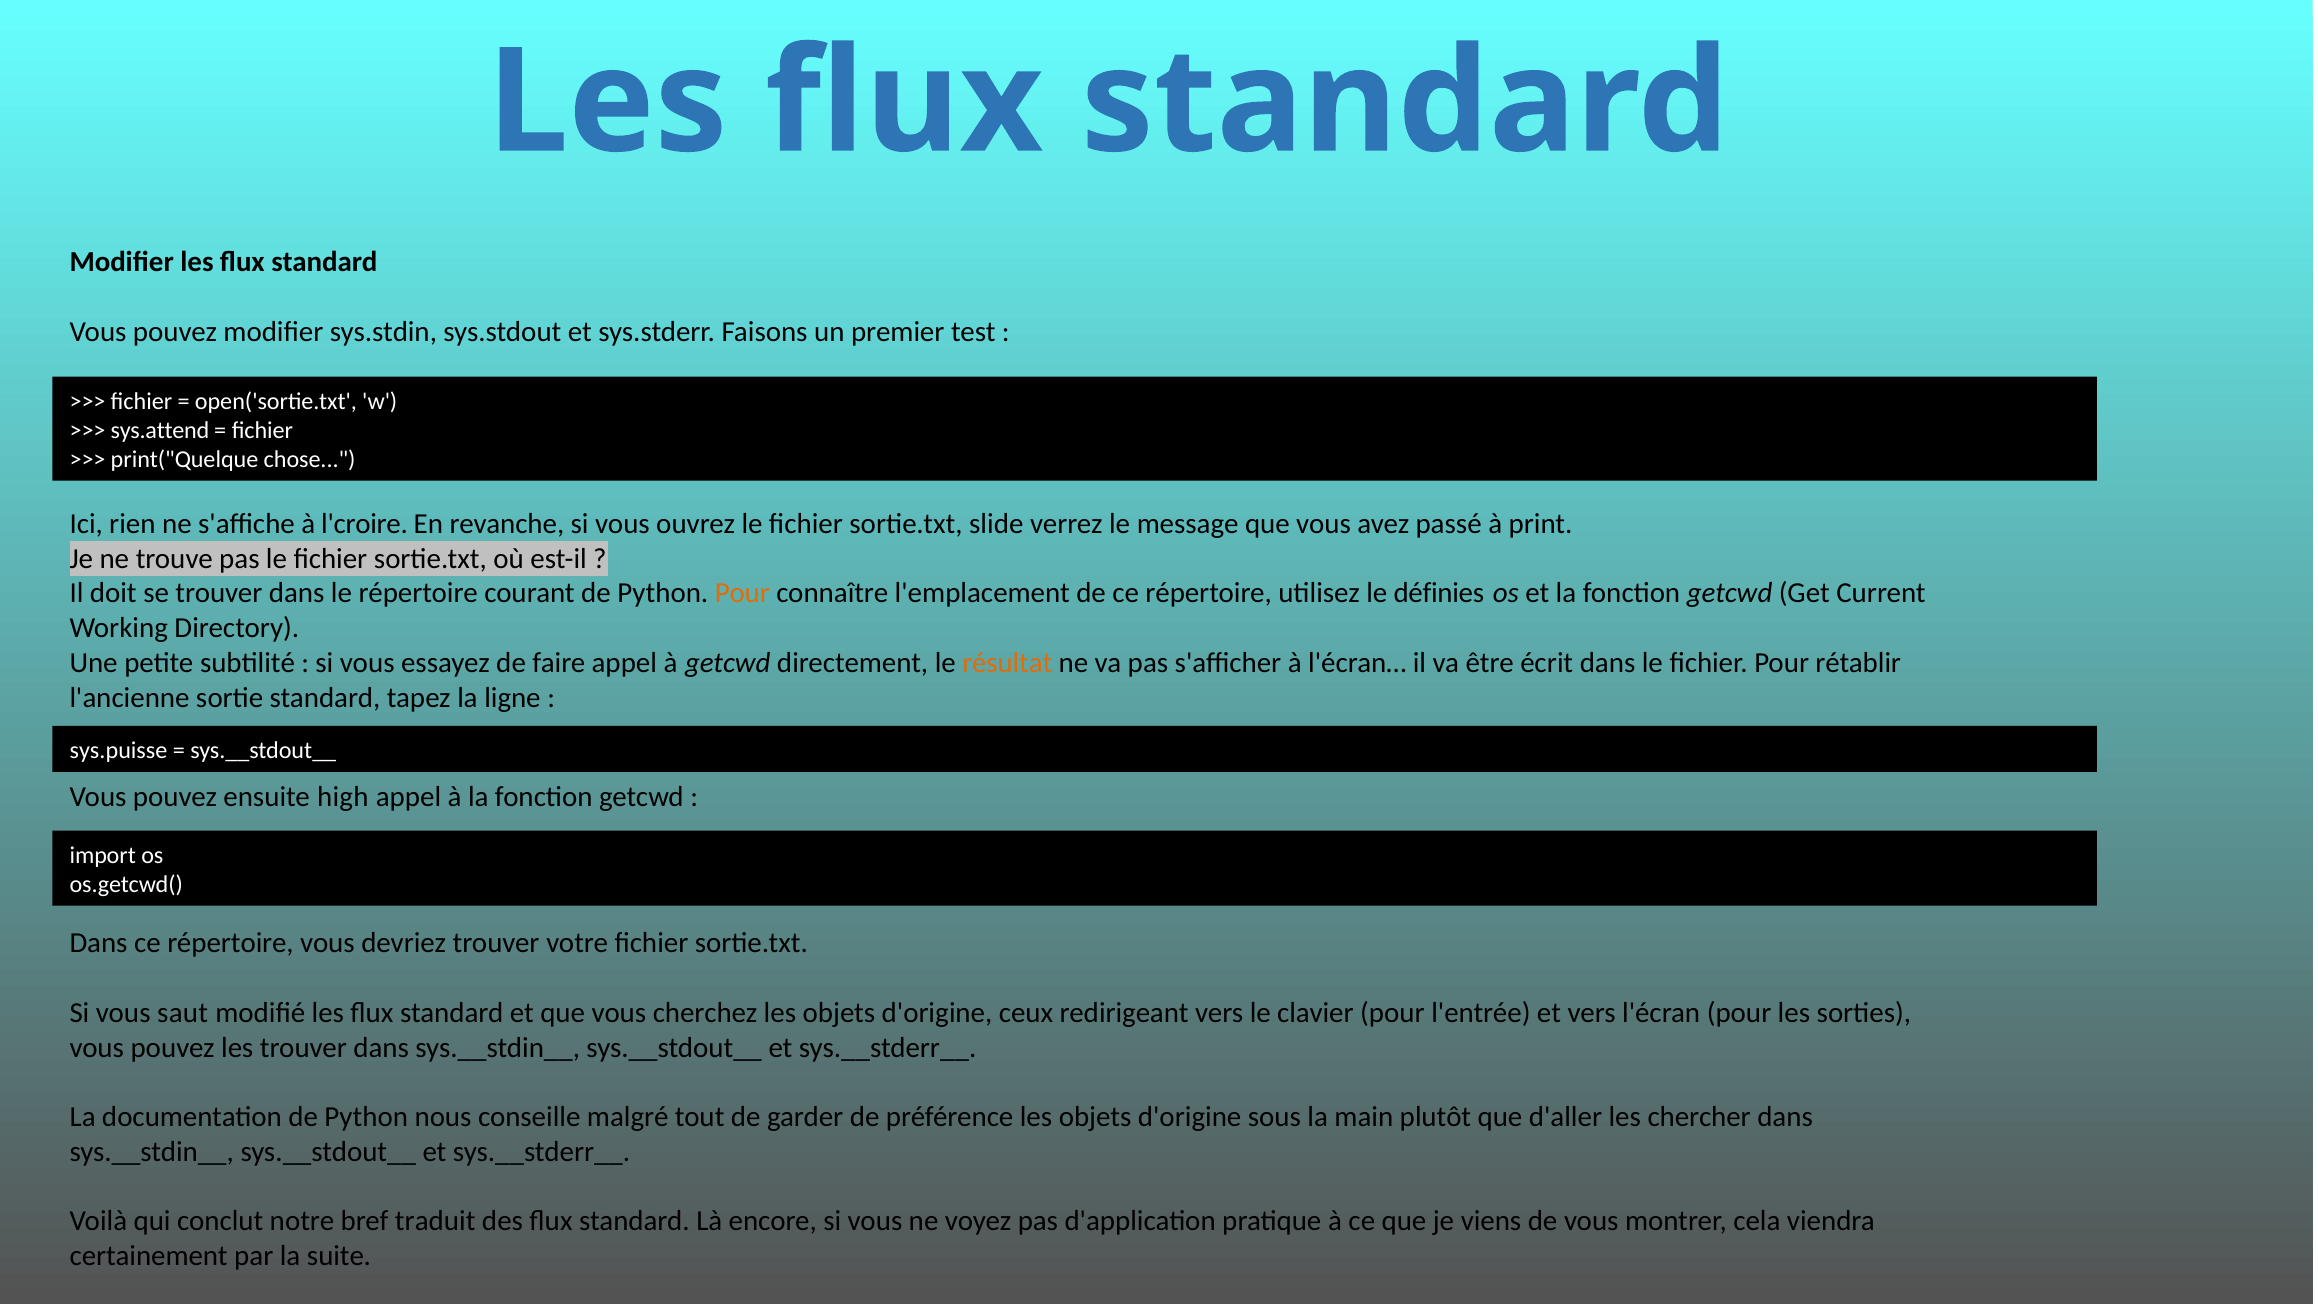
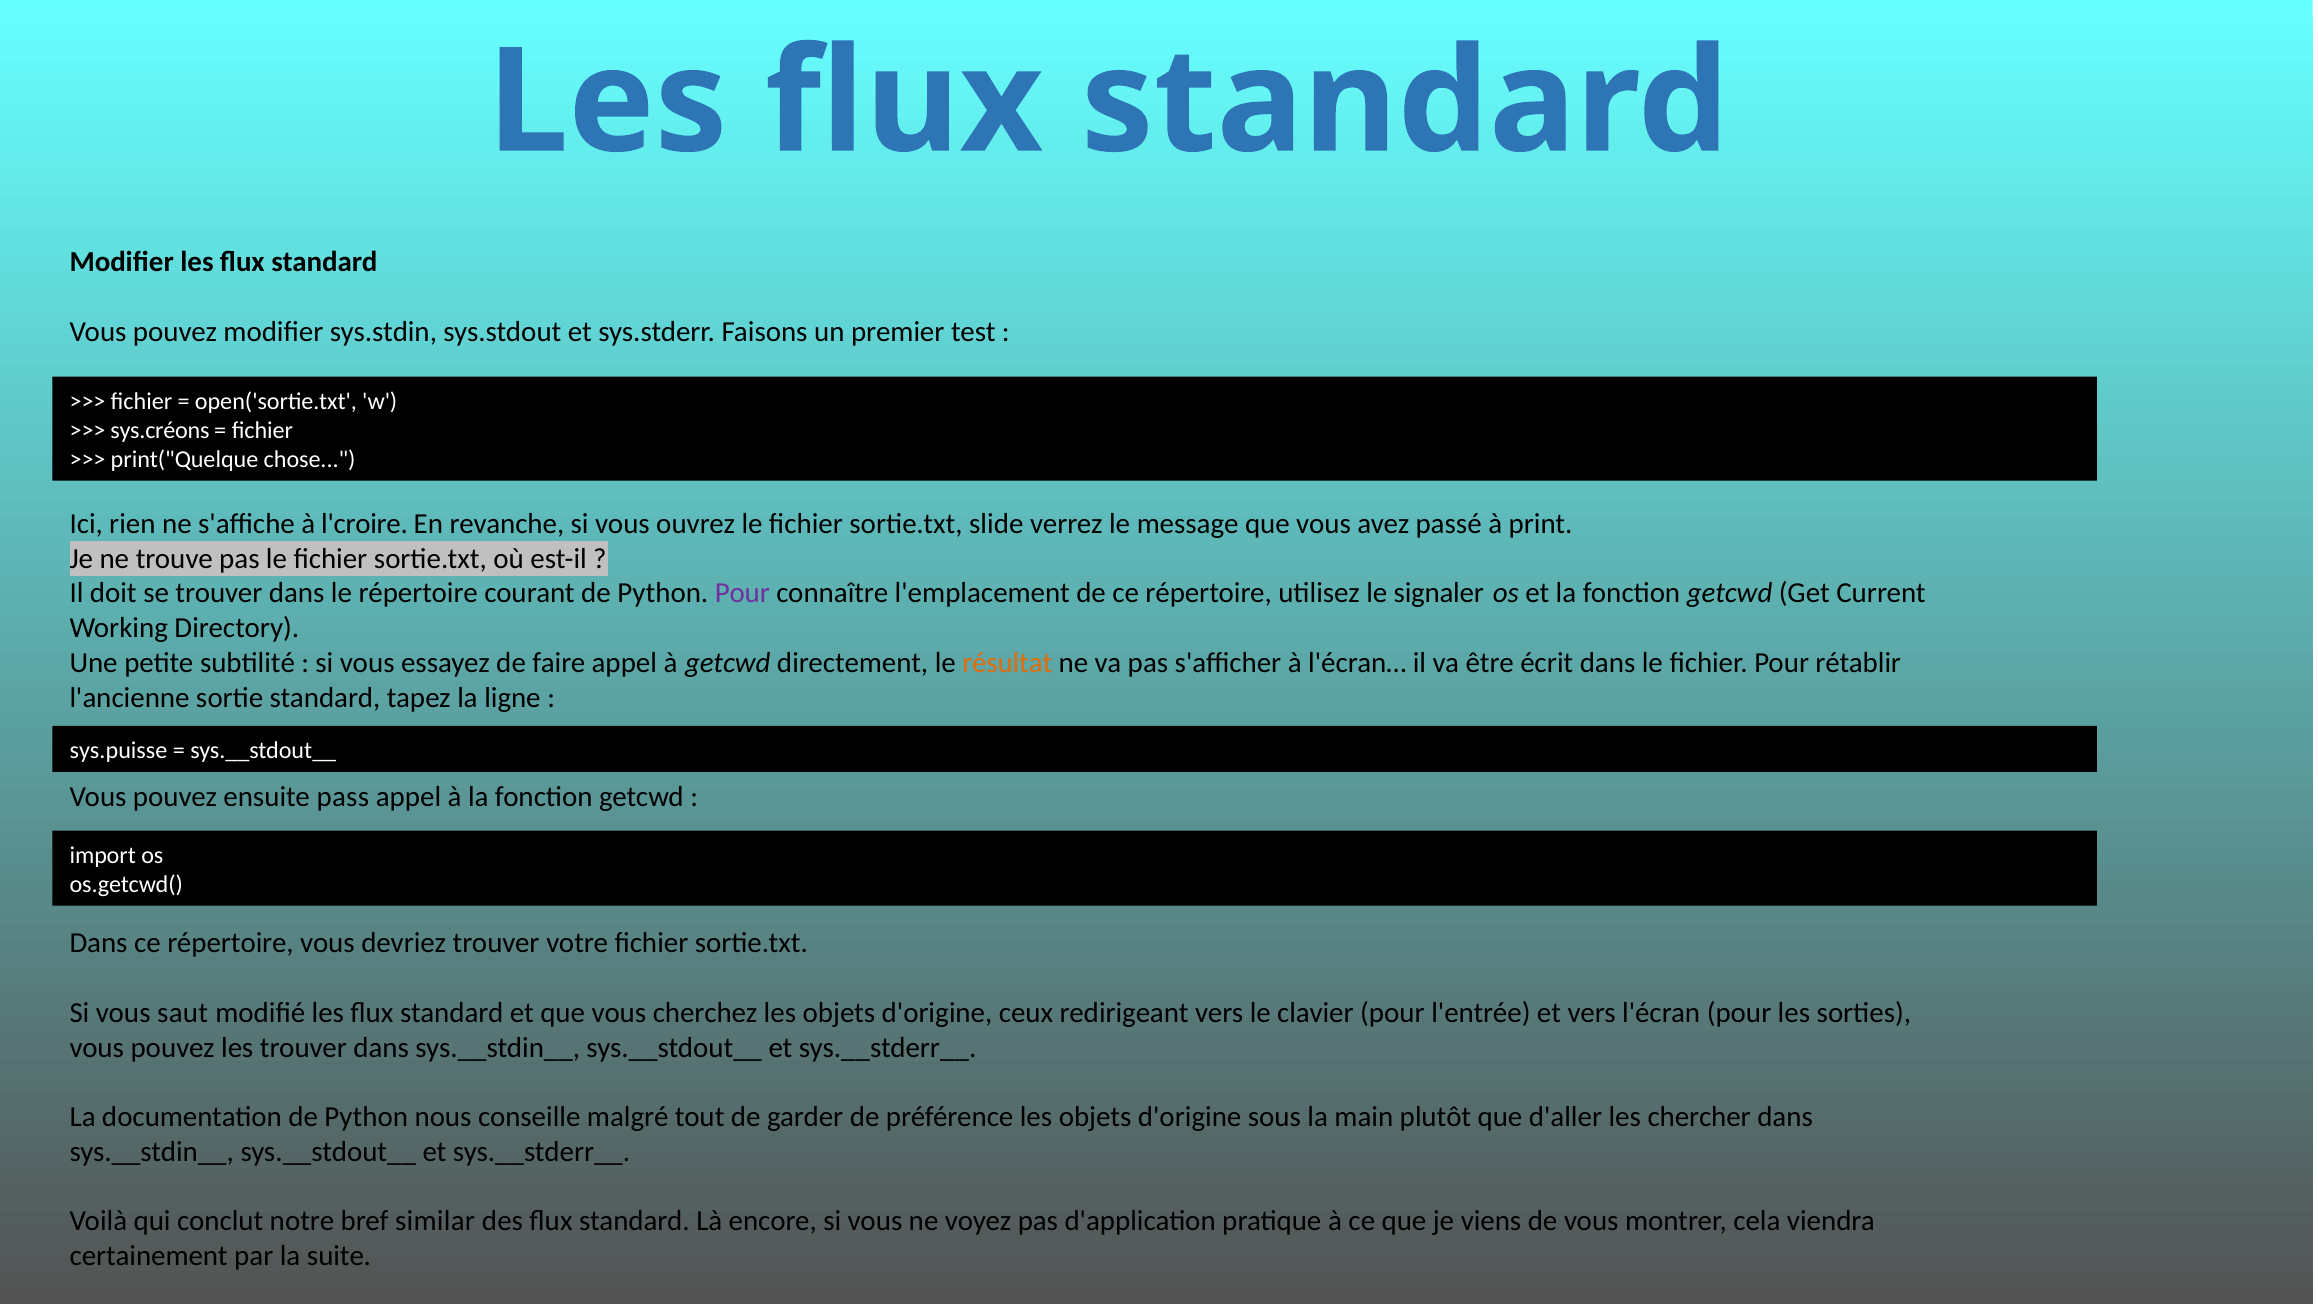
sys.attend: sys.attend -> sys.créons
Pour at (742, 593) colour: orange -> purple
définies: définies -> signaler
high: high -> pass
traduit: traduit -> similar
